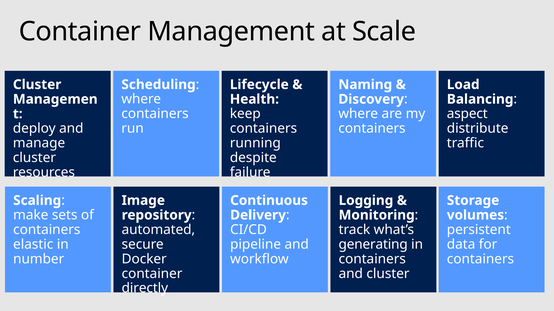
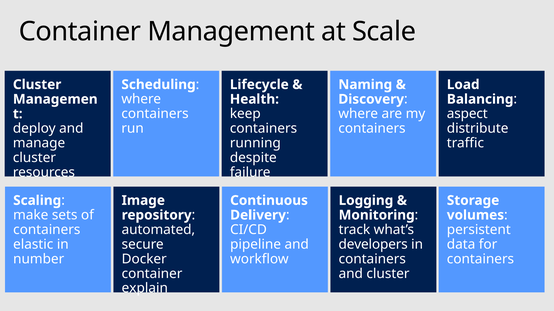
generating: generating -> developers
directly: directly -> explain
